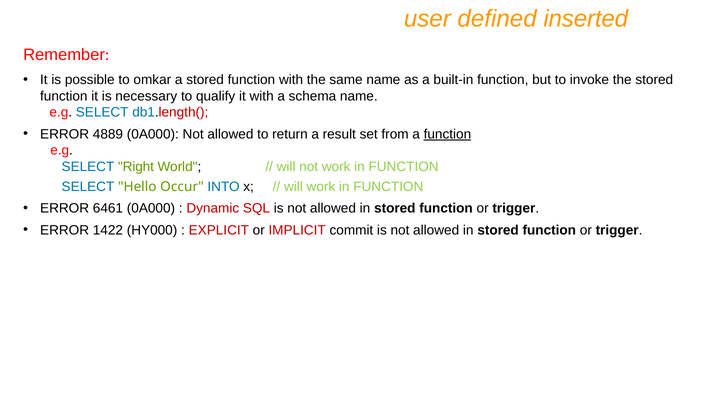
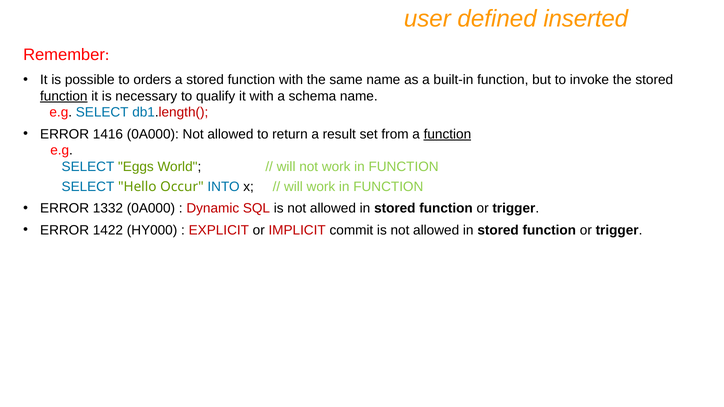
omkar: omkar -> orders
function at (64, 96) underline: none -> present
4889: 4889 -> 1416
Right: Right -> Eggs
6461: 6461 -> 1332
